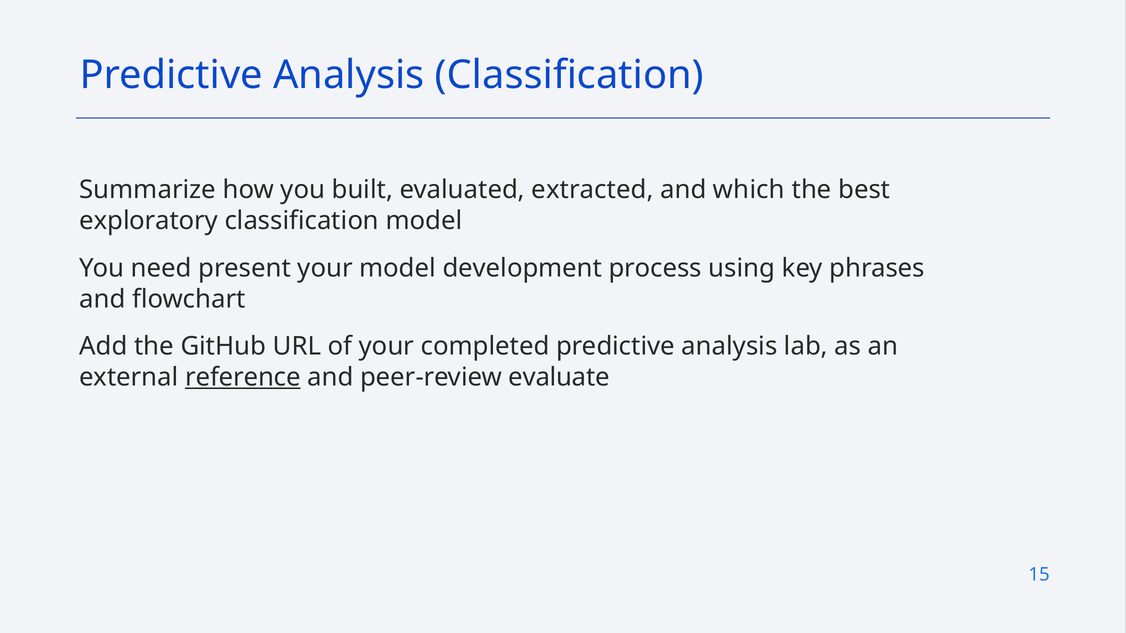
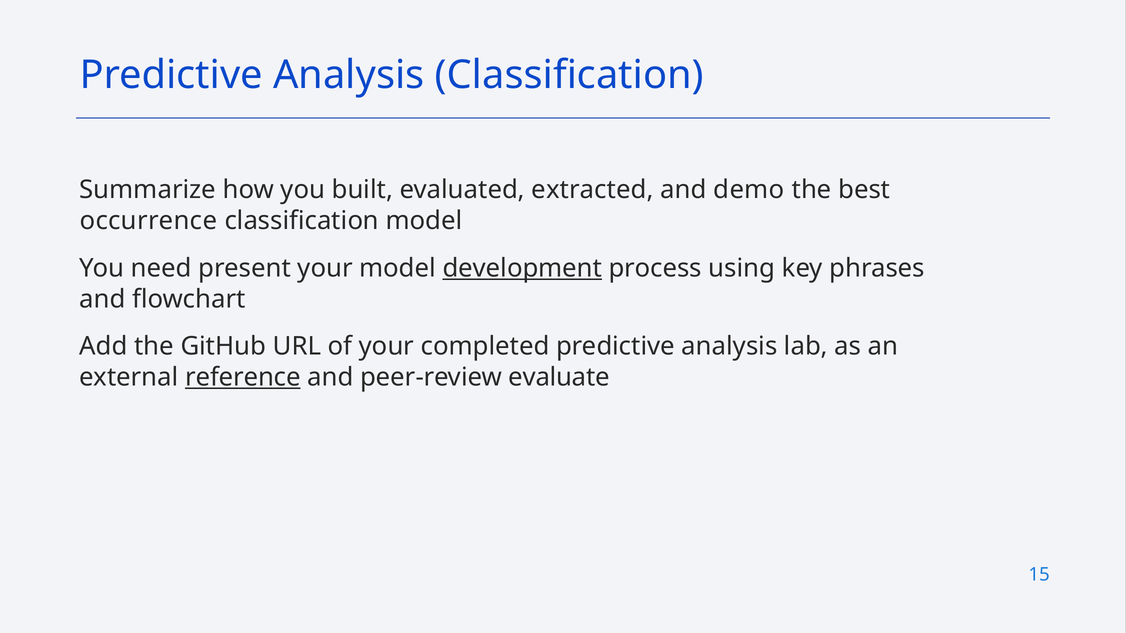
which: which -> demo
exploratory: exploratory -> occurrence
development underline: none -> present
